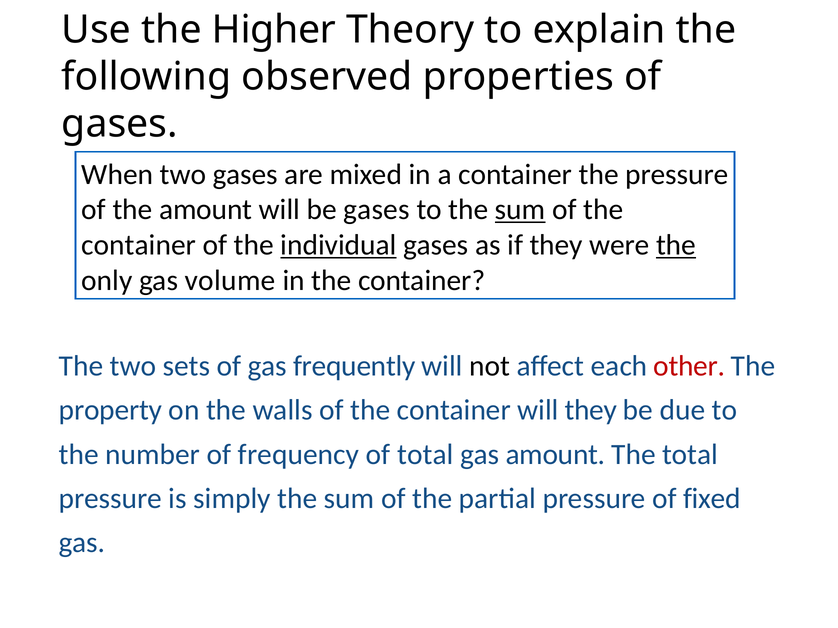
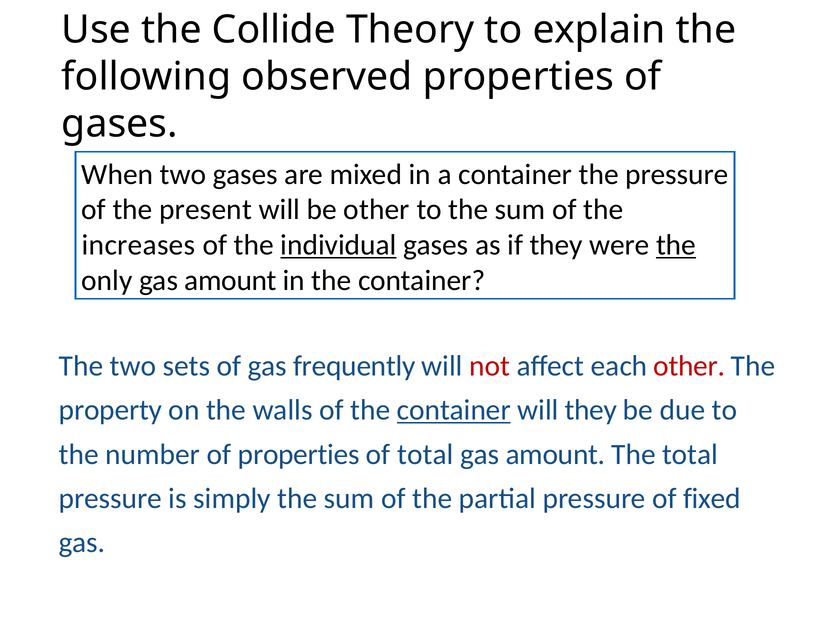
Higher: Higher -> Collide
the amount: amount -> present
be gases: gases -> other
sum at (520, 210) underline: present -> none
container at (139, 245): container -> increases
only gas volume: volume -> amount
not colour: black -> red
container at (454, 411) underline: none -> present
of frequency: frequency -> properties
